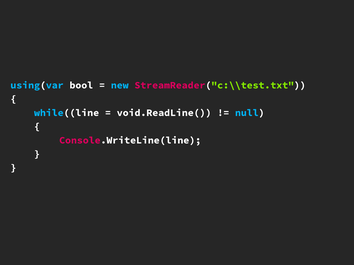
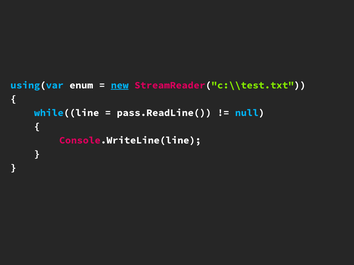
bool: bool -> enum
new underline: none -> present
void.ReadLine(: void.ReadLine( -> pass.ReadLine(
